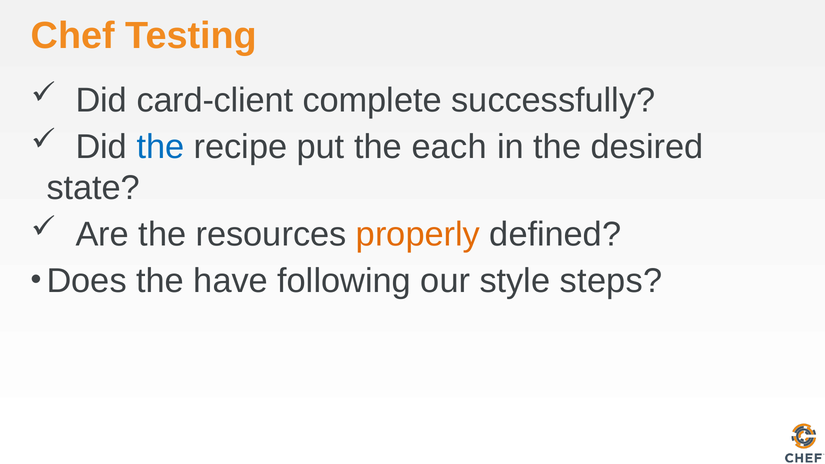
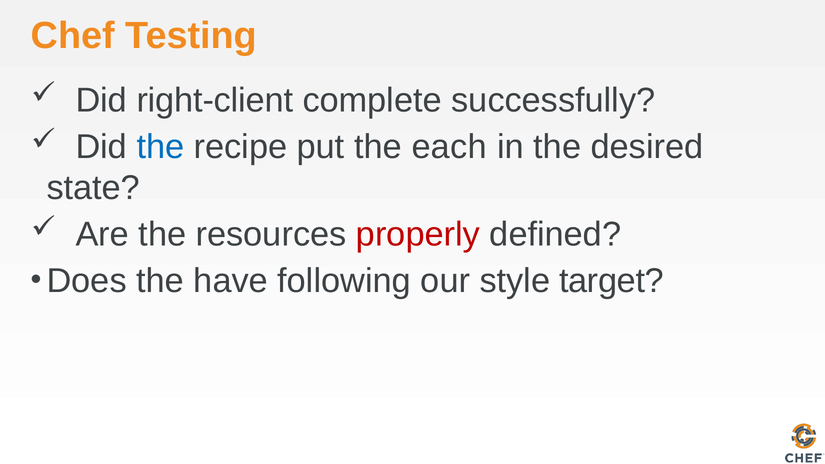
card-client: card-client -> right-client
properly colour: orange -> red
steps: steps -> target
